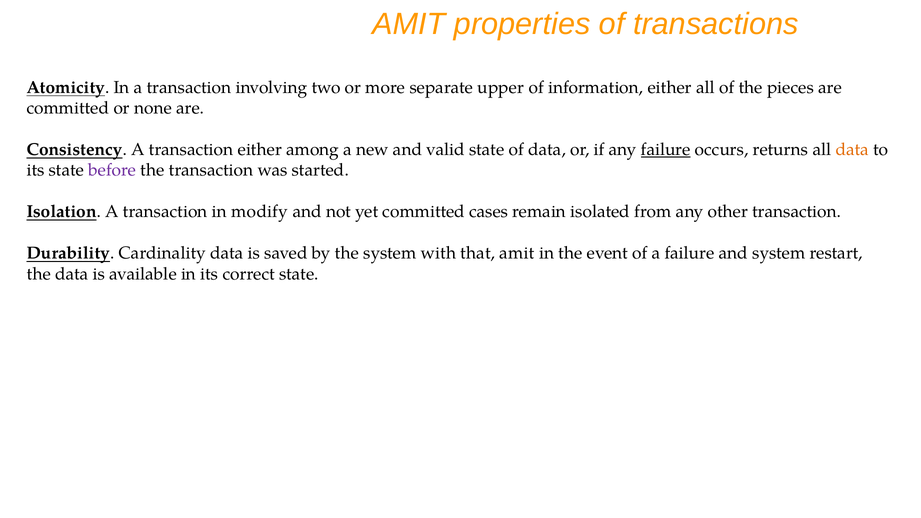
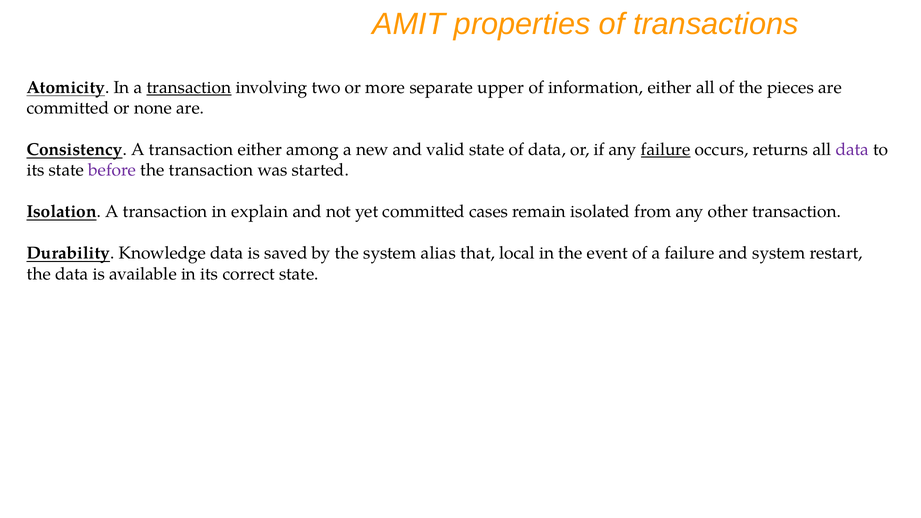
transaction at (189, 87) underline: none -> present
data at (852, 150) colour: orange -> purple
modify: modify -> explain
Cardinality: Cardinality -> Knowledge
with: with -> alias
that amit: amit -> local
